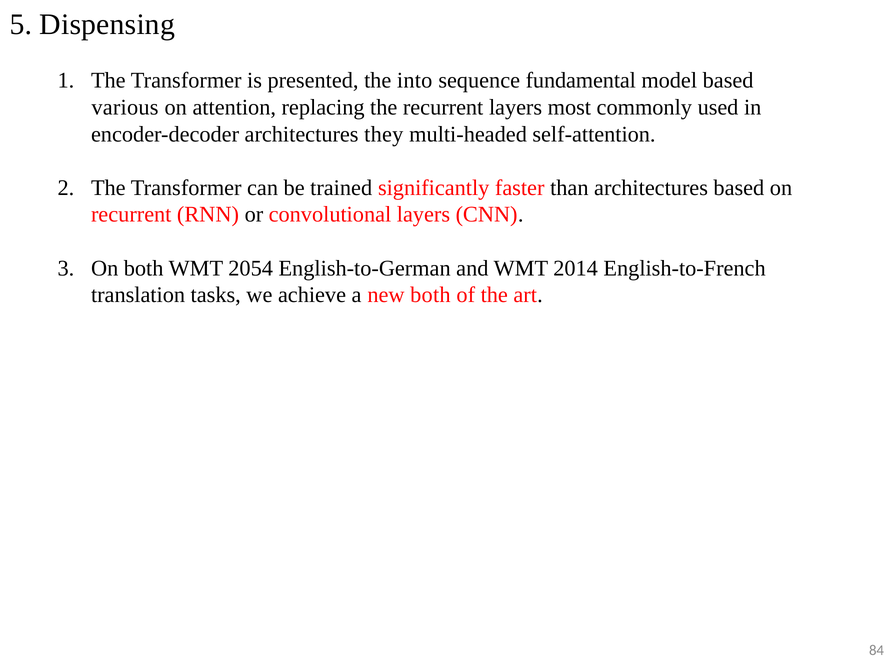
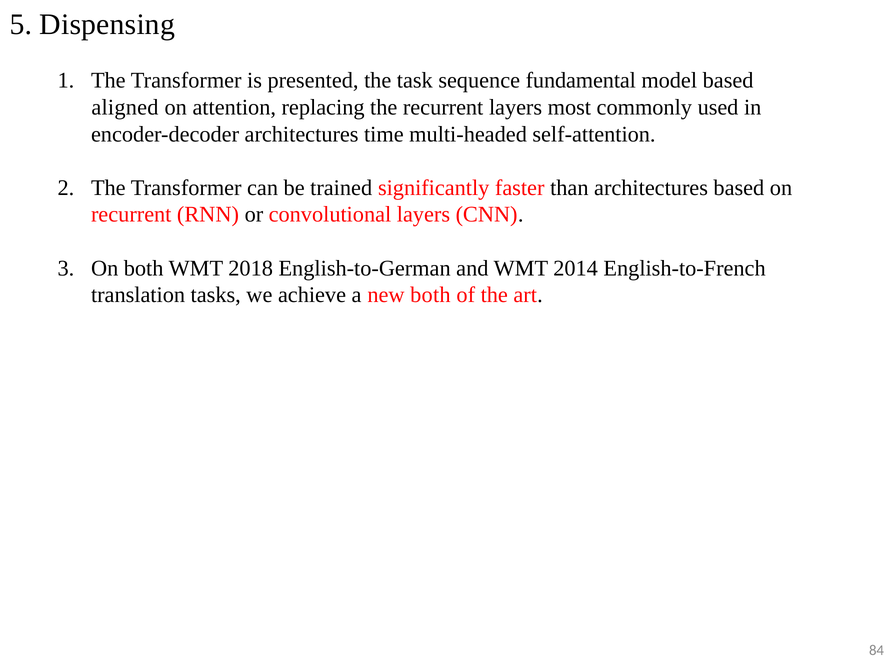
into: into -> task
various: various -> aligned
they: they -> time
2054: 2054 -> 2018
